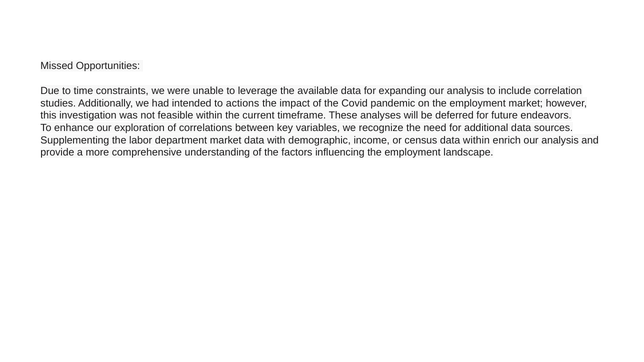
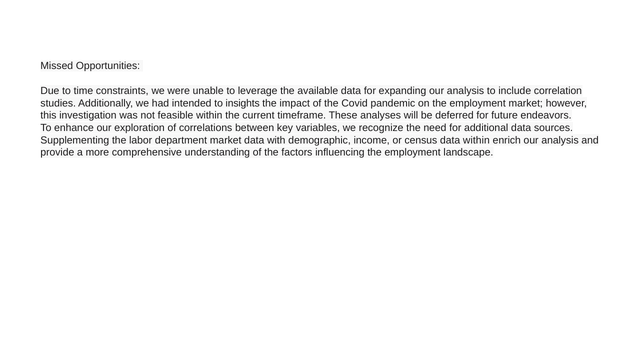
actions: actions -> insights
